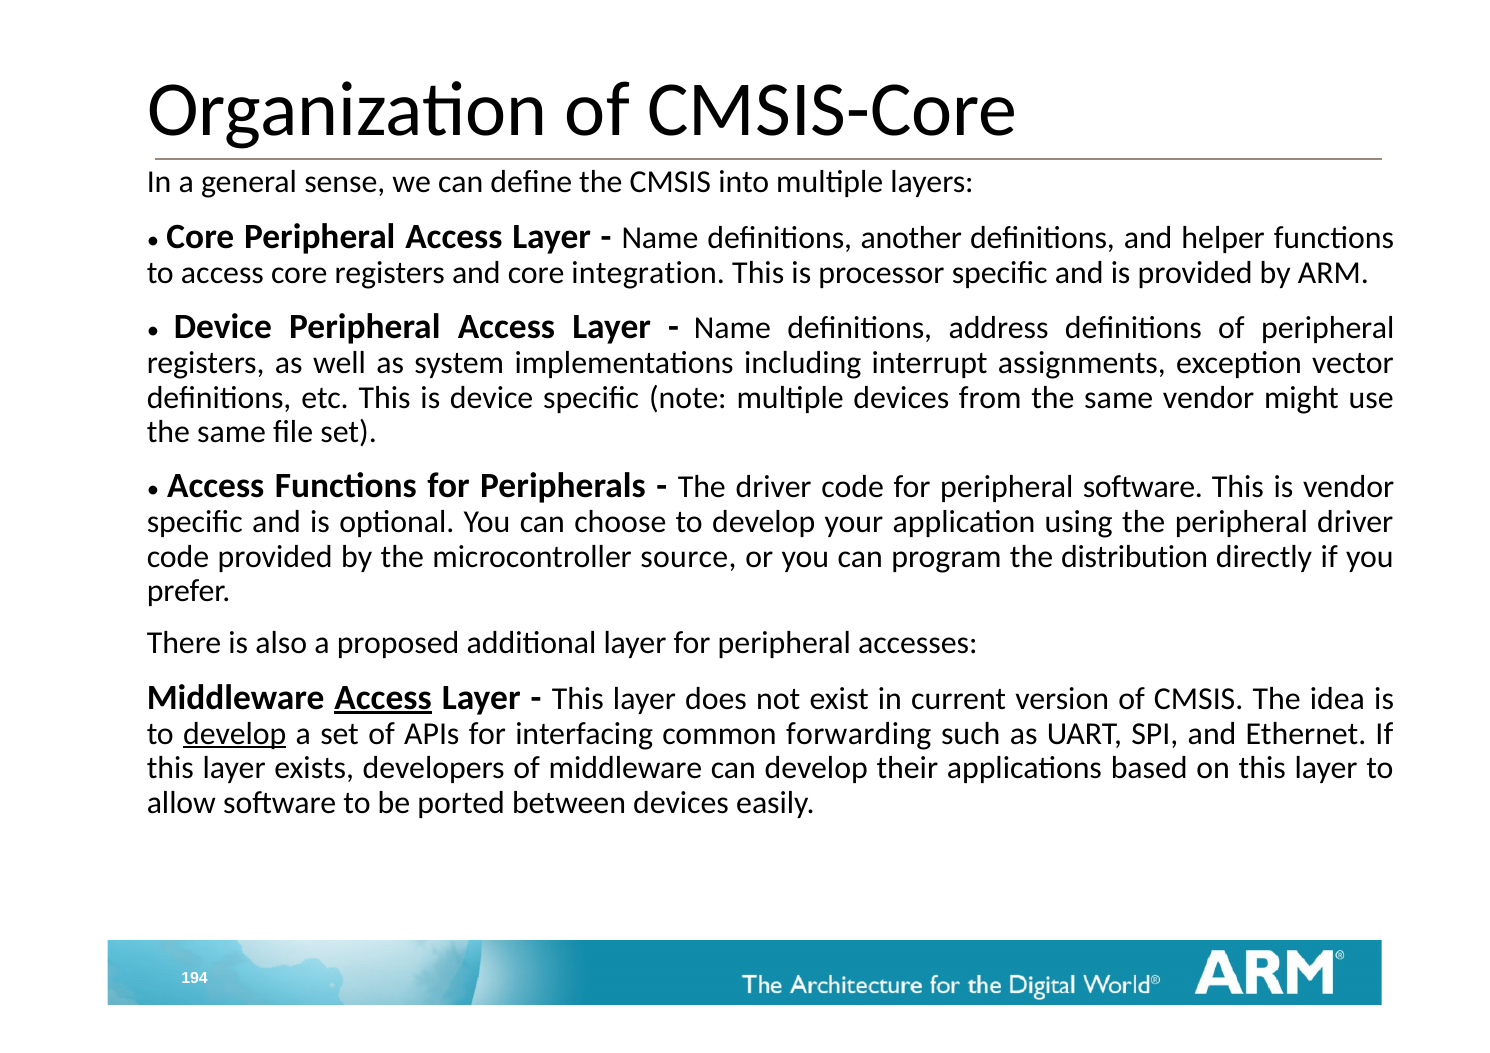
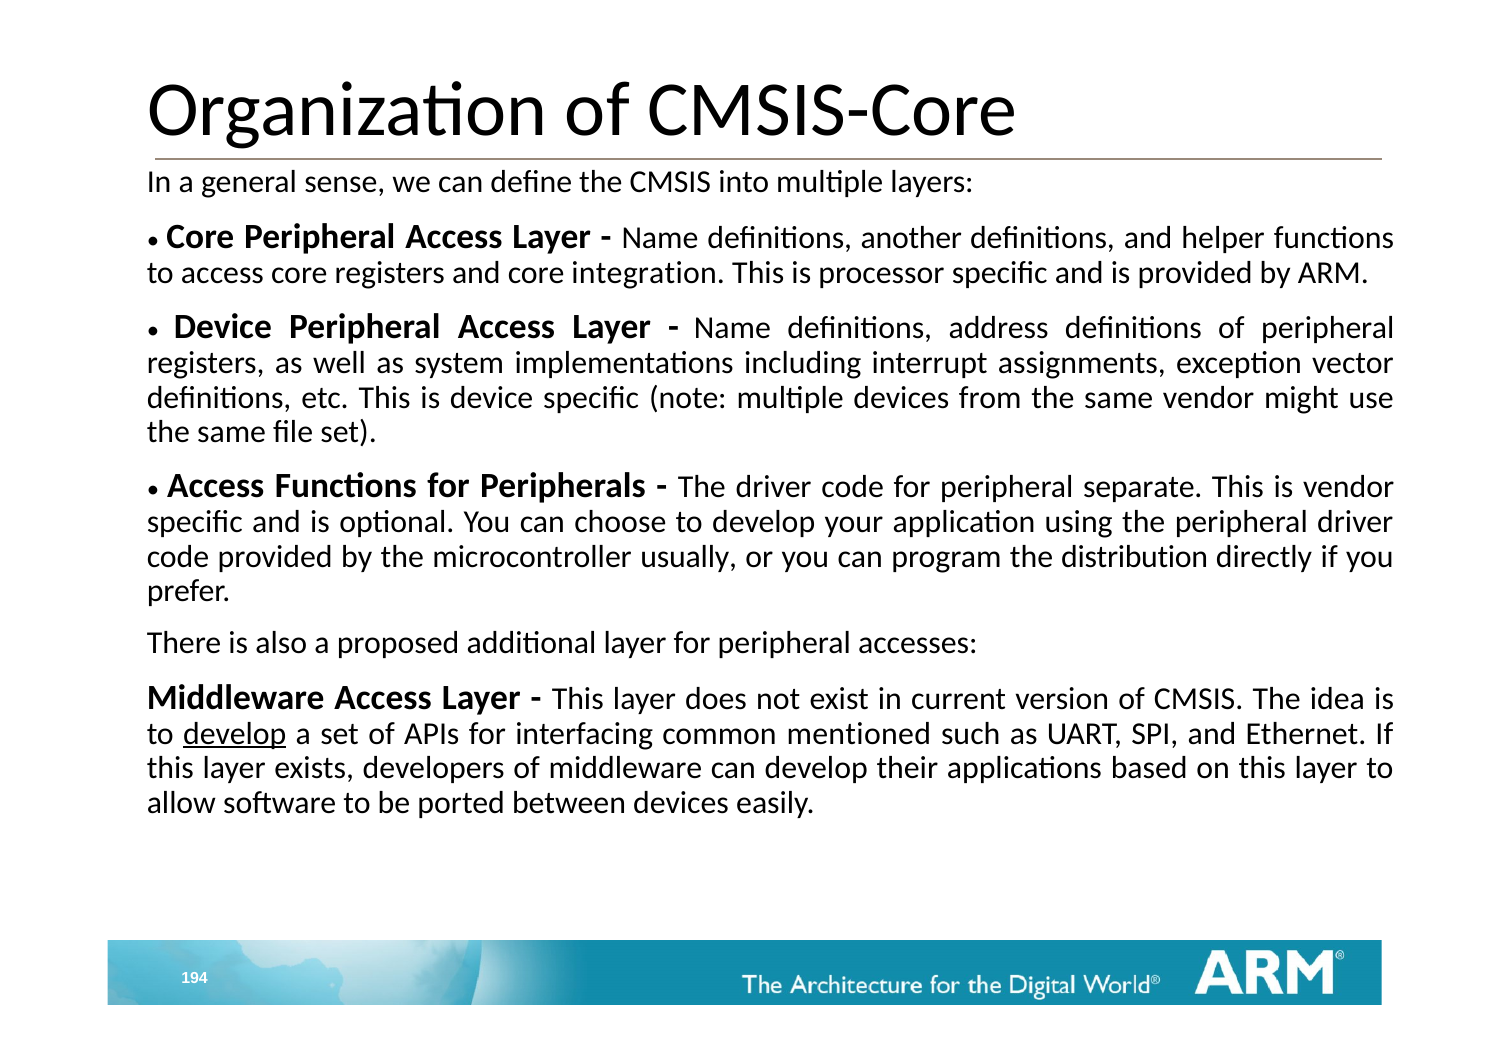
peripheral software: software -> separate
source: source -> usually
Access at (383, 697) underline: present -> none
forwarding: forwarding -> mentioned
